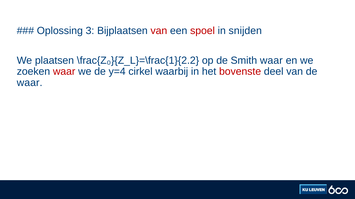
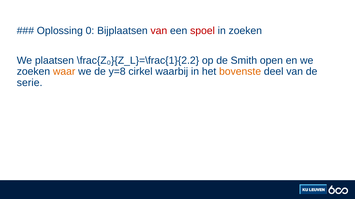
3: 3 -> 0
in snijden: snijden -> zoeken
Smith waar: waar -> open
waar at (64, 72) colour: red -> orange
y=4: y=4 -> y=8
bovenste colour: red -> orange
waar at (30, 83): waar -> serie
